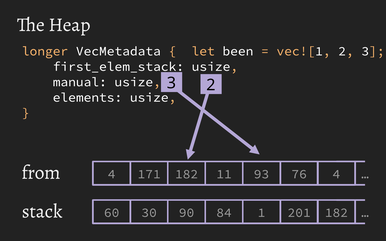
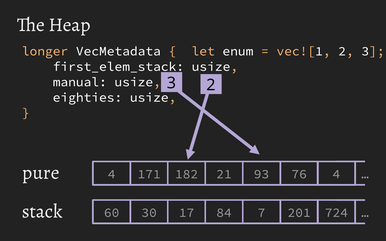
been: been -> enum
elements: elements -> eighties
from: from -> pure
11: 11 -> 21
1: 1 -> 7
90: 90 -> 17
30 182: 182 -> 724
